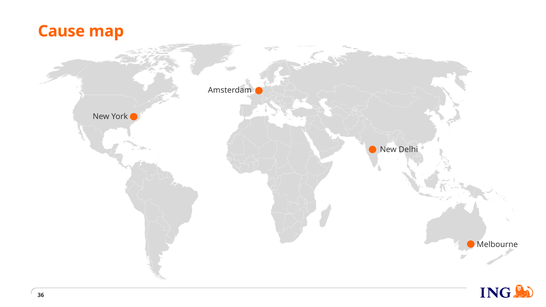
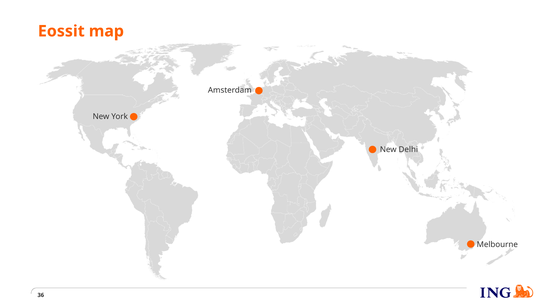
Cause: Cause -> Eossit
